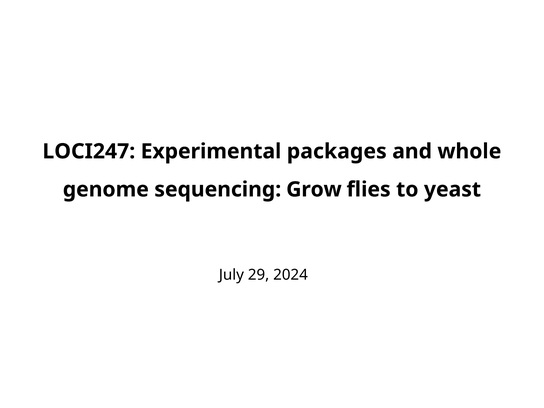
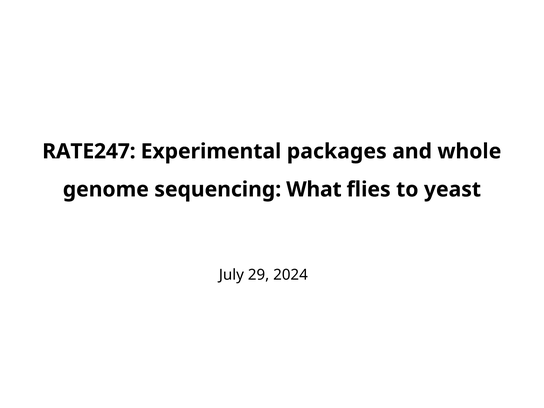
LOCI247: LOCI247 -> RATE247
Grow: Grow -> What
